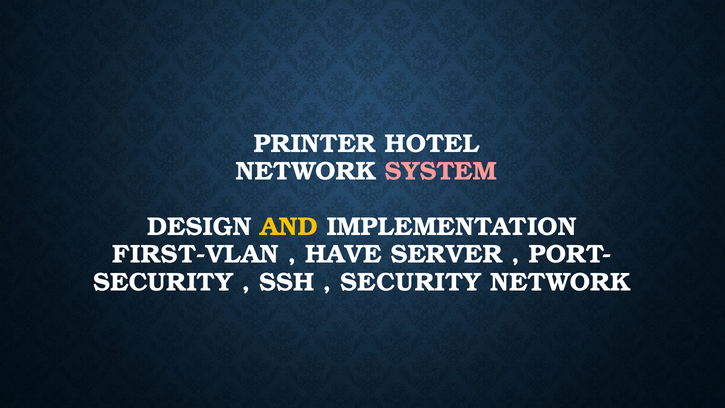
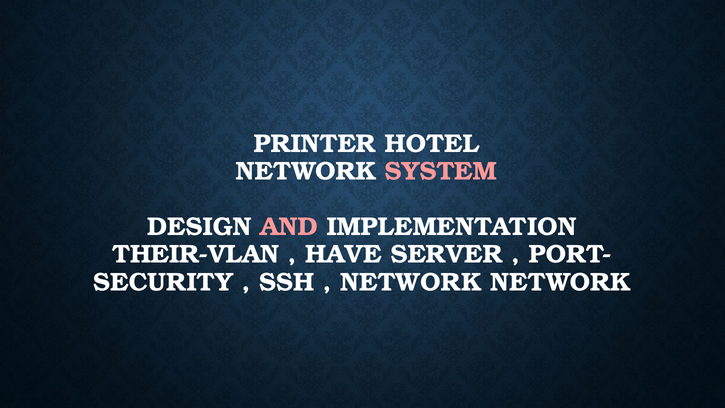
AND colour: yellow -> pink
FIRST-VLAN: FIRST-VLAN -> THEIR-VLAN
SECURITY at (411, 282): SECURITY -> NETWORK
